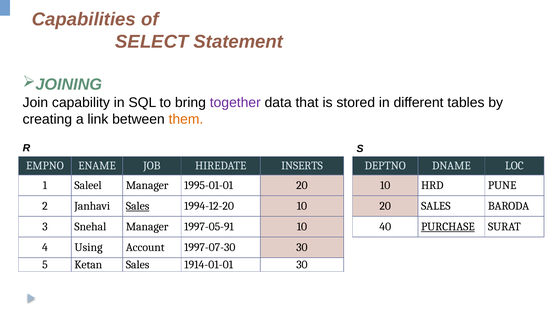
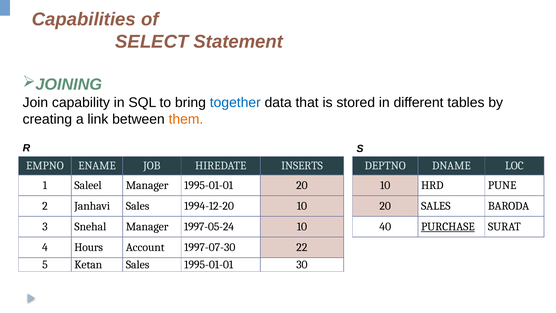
together colour: purple -> blue
Sales at (138, 206) underline: present -> none
1997-05-91: 1997-05-91 -> 1997-05-24
Using: Using -> Hours
1997-07-30 30: 30 -> 22
Sales 1914-01-01: 1914-01-01 -> 1995-01-01
